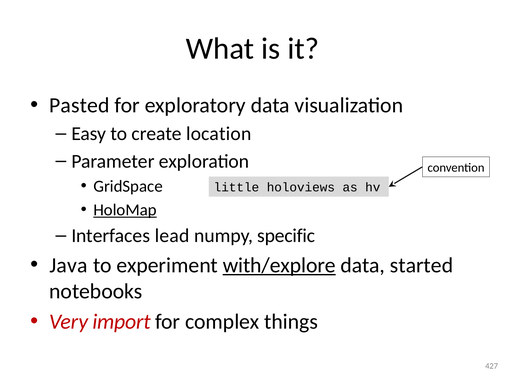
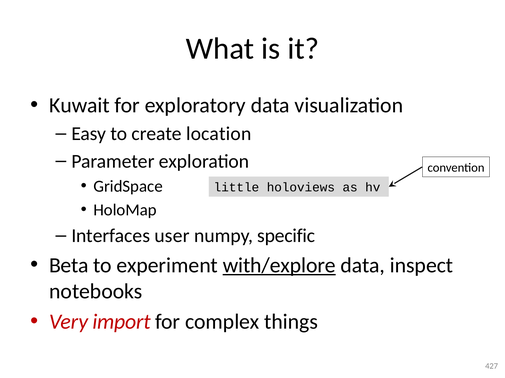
Pasted: Pasted -> Kuwait
HoloMap underline: present -> none
lead: lead -> user
Java: Java -> Beta
started: started -> inspect
